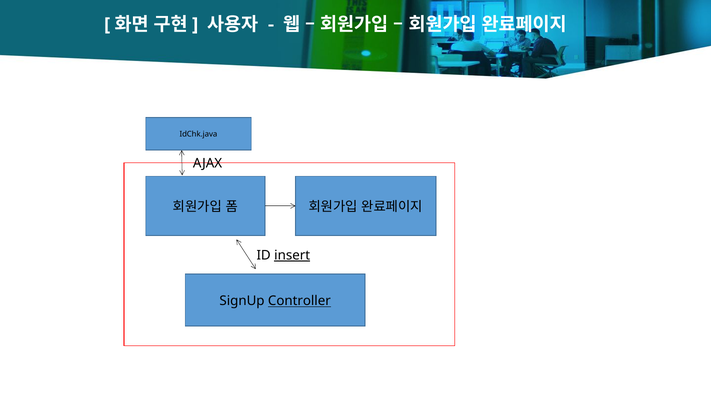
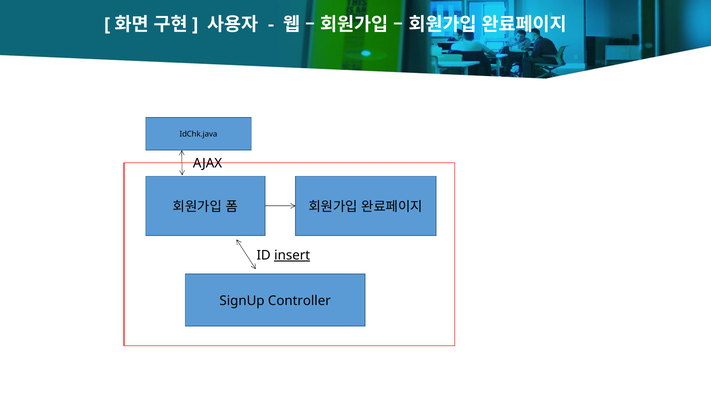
Controller underline: present -> none
